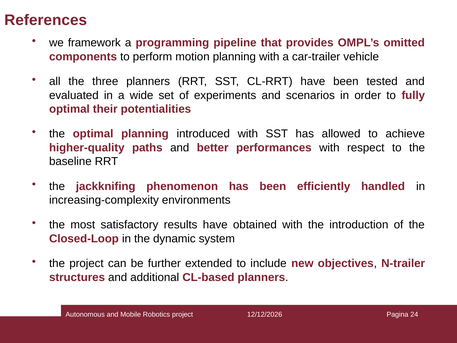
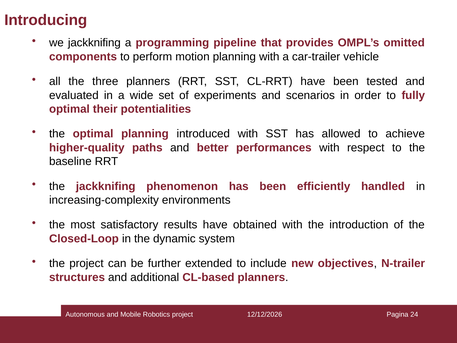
References: References -> Introducing
we framework: framework -> jackknifing
